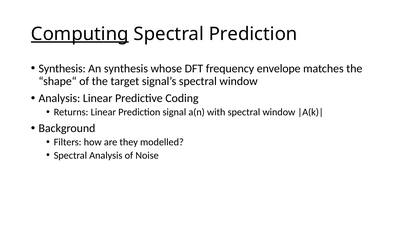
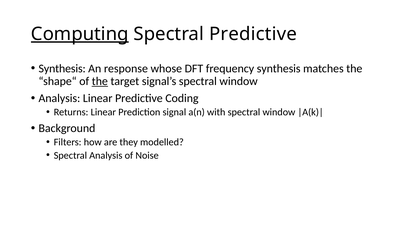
Spectral Prediction: Prediction -> Predictive
An synthesis: synthesis -> response
frequency envelope: envelope -> synthesis
the at (100, 81) underline: none -> present
